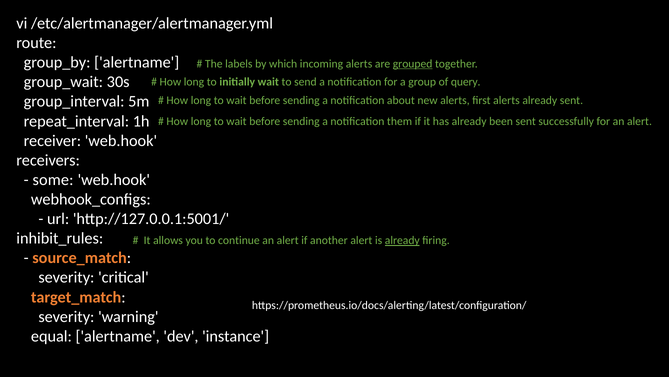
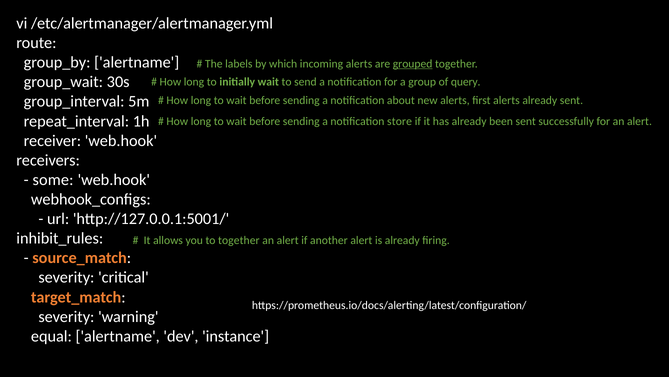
them: them -> store
to continue: continue -> together
already at (402, 240) underline: present -> none
